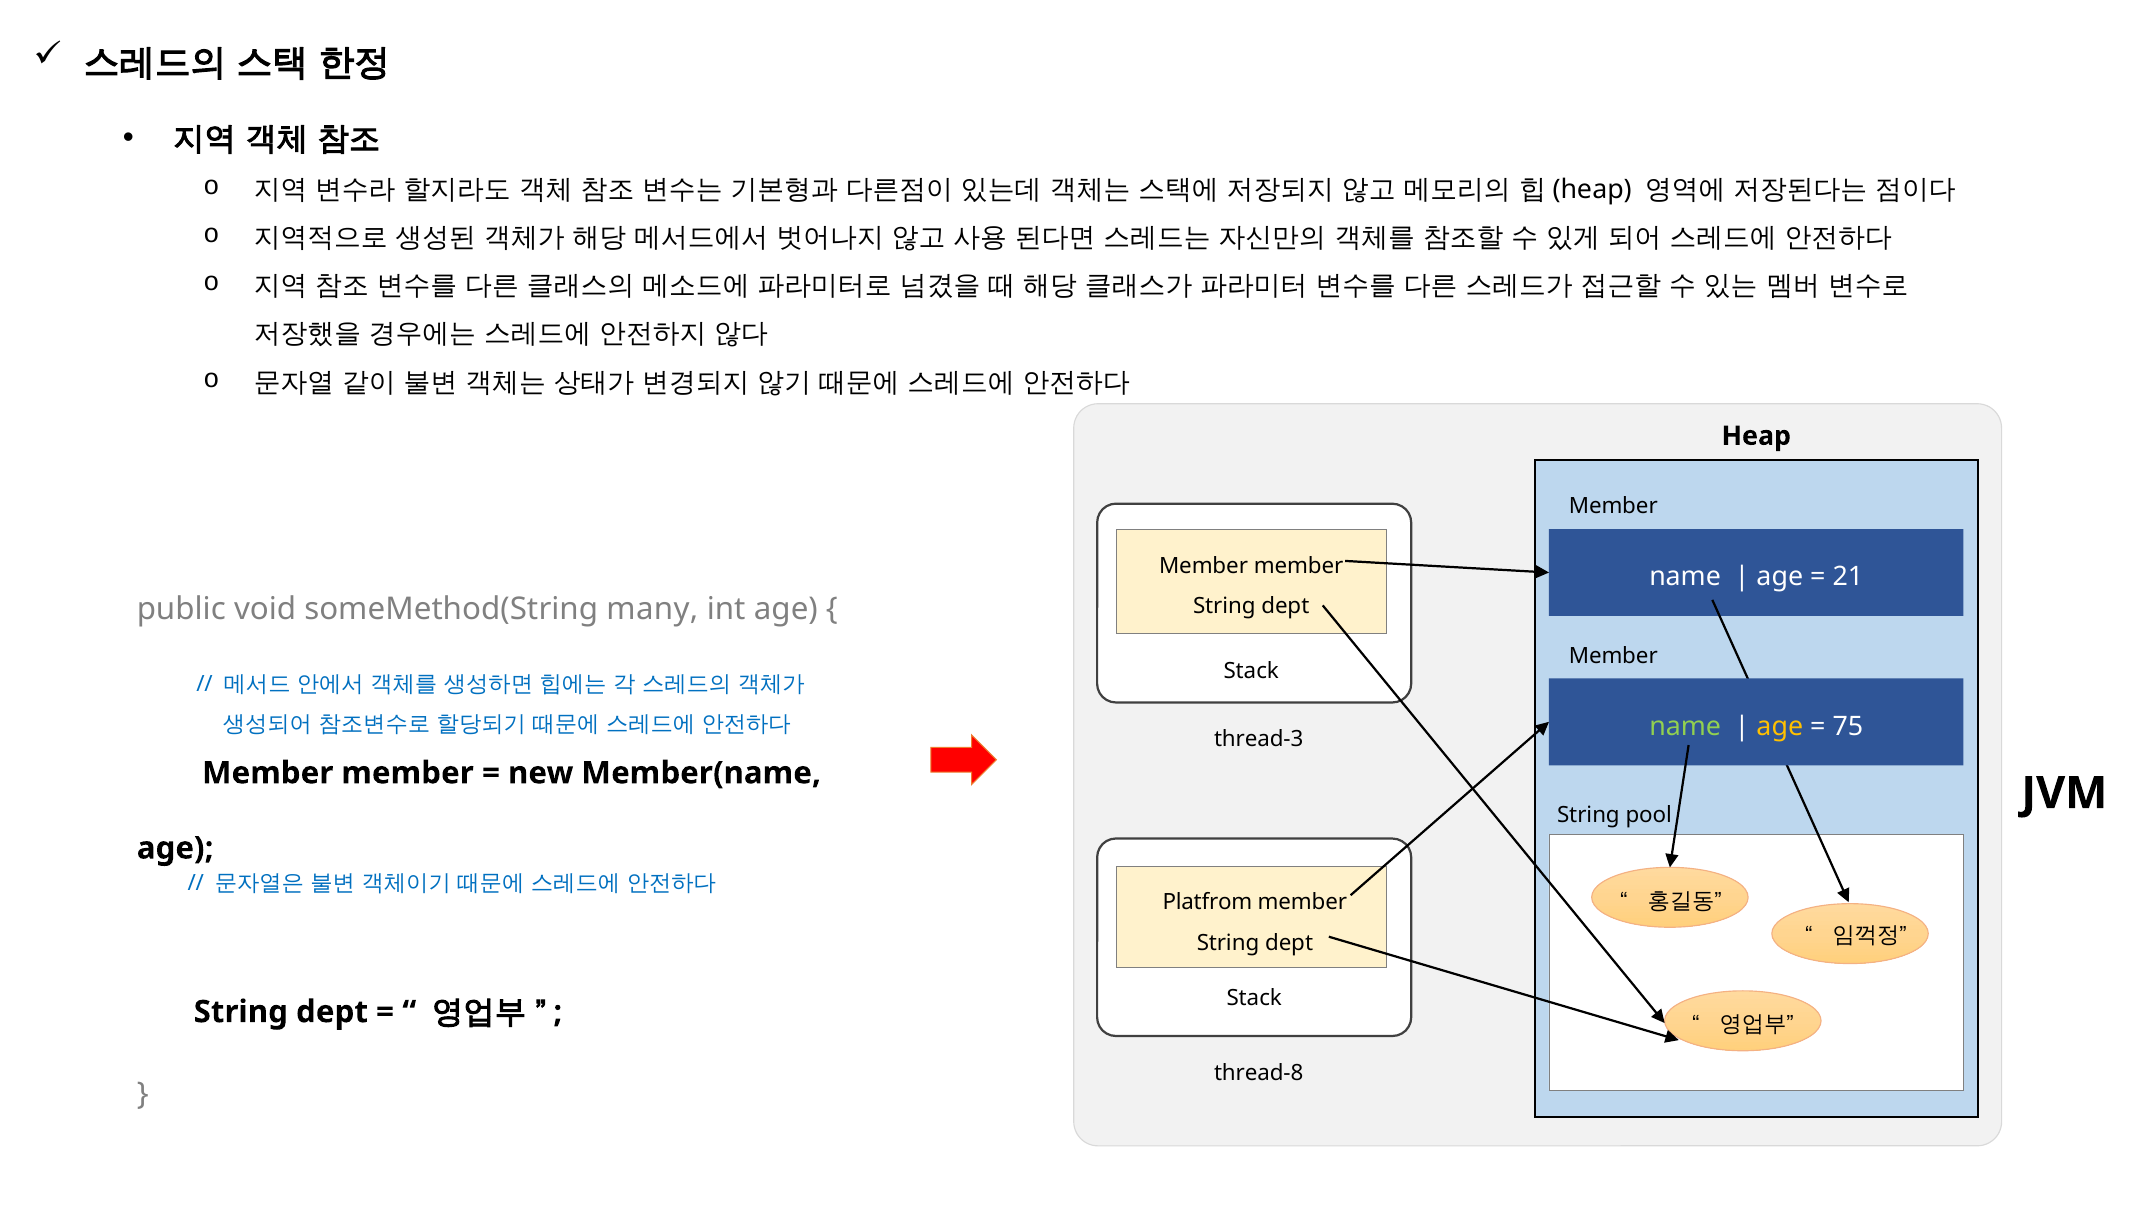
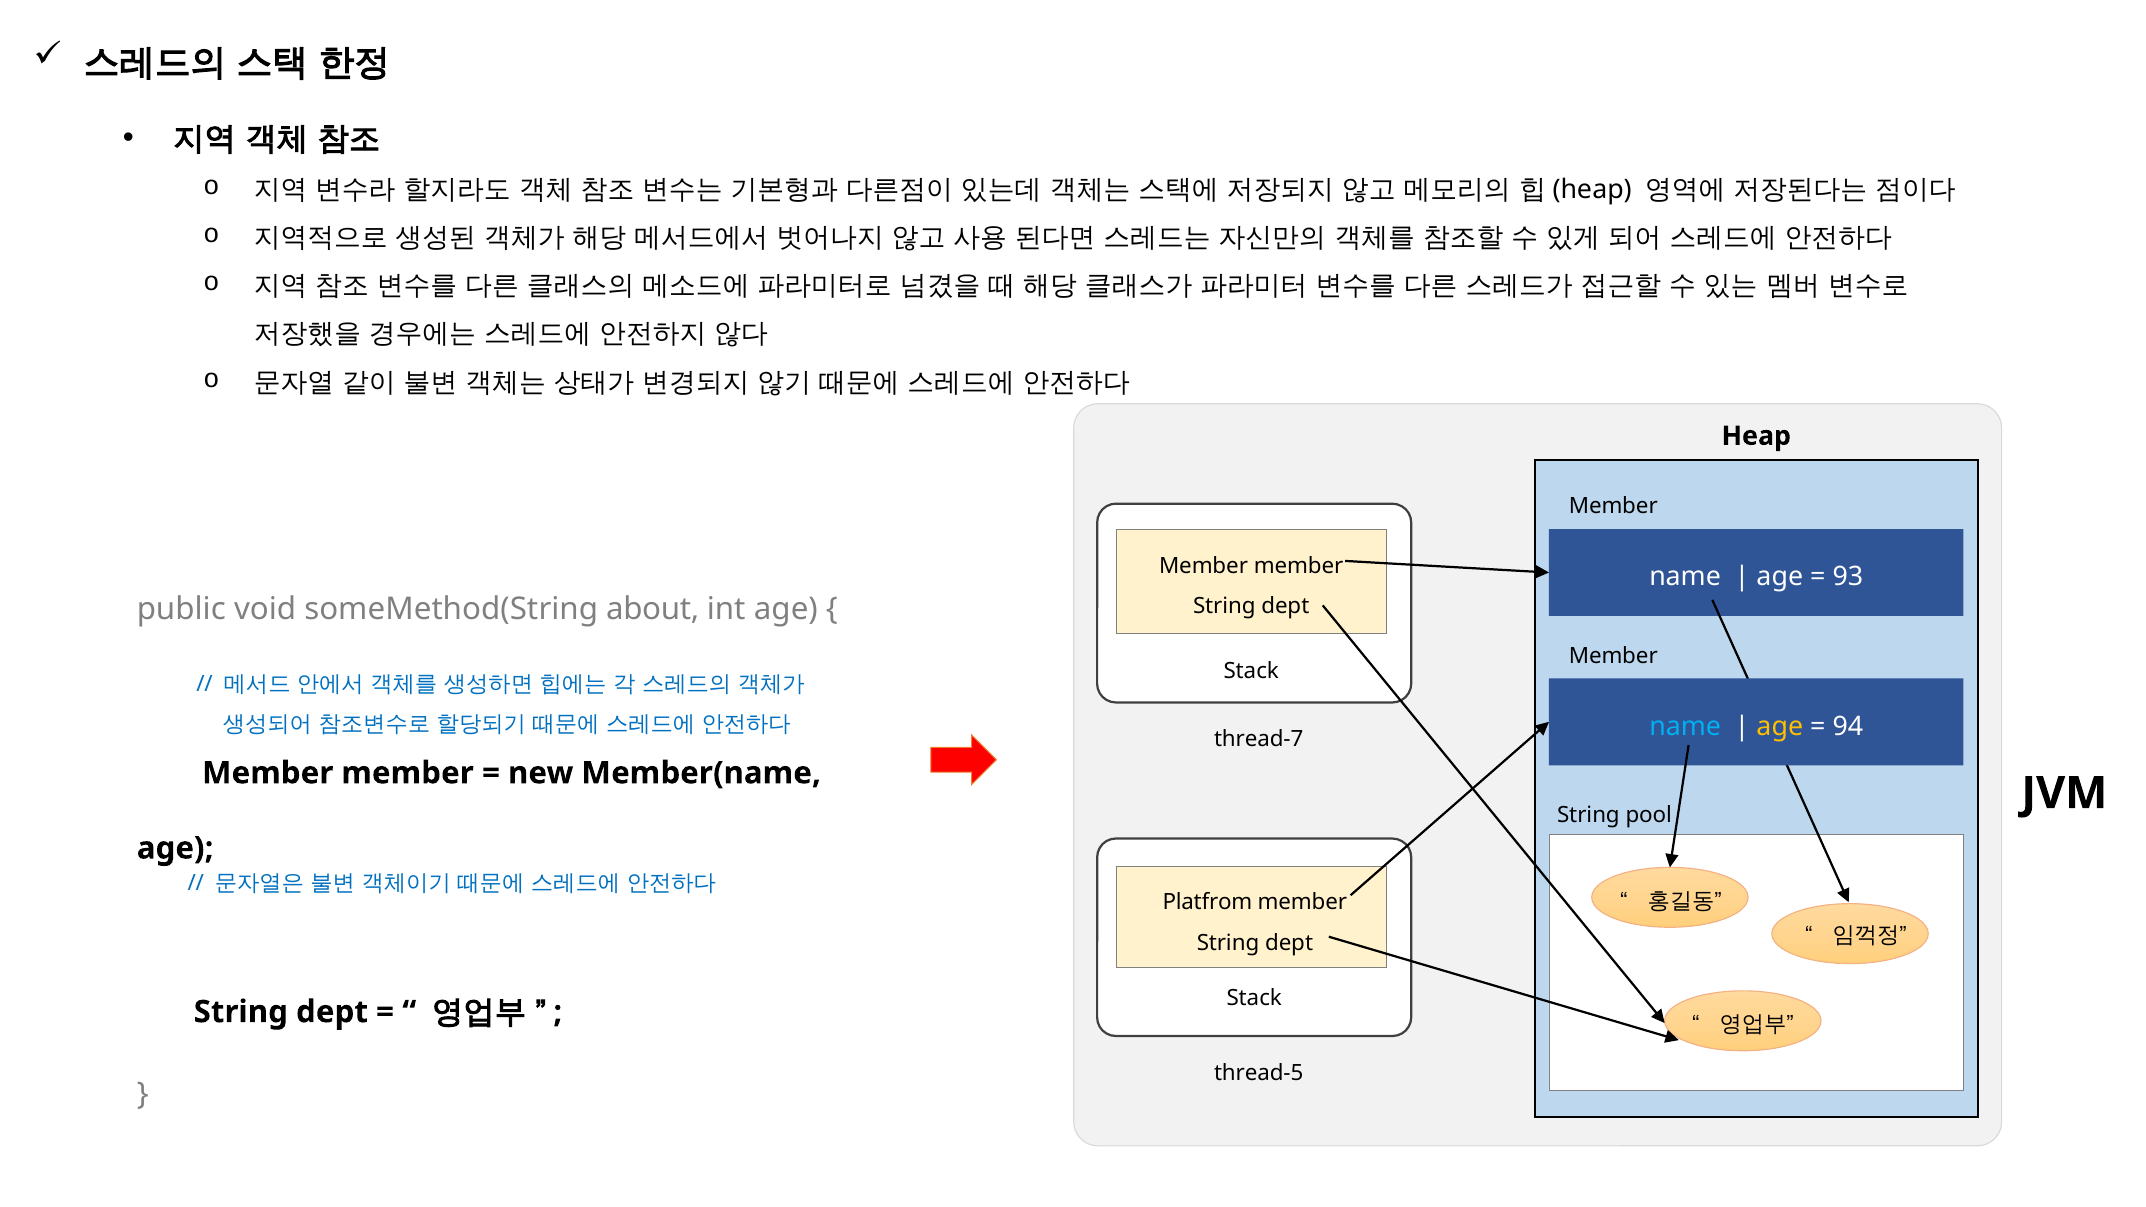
21: 21 -> 93
many: many -> about
name at (1685, 727) colour: light green -> light blue
75: 75 -> 94
thread-3: thread-3 -> thread-7
thread-8: thread-8 -> thread-5
